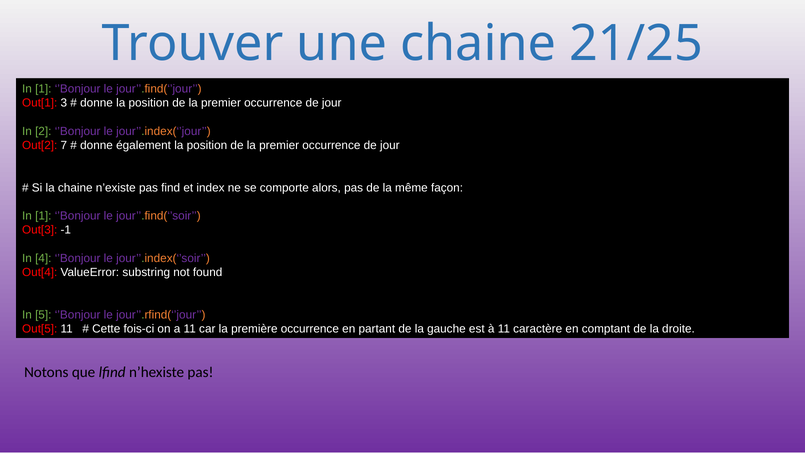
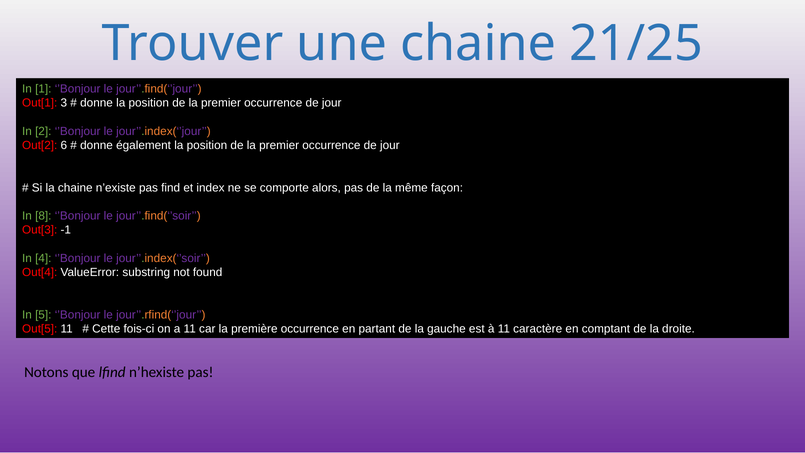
7: 7 -> 6
1 at (43, 216): 1 -> 8
